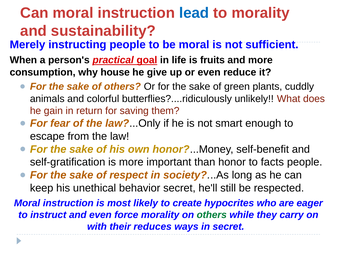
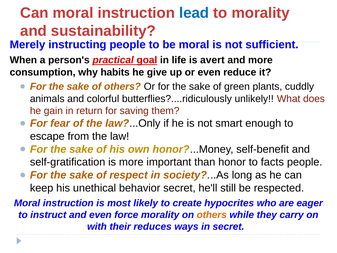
fruits: fruits -> avert
house: house -> habits
others at (212, 215) colour: green -> orange
